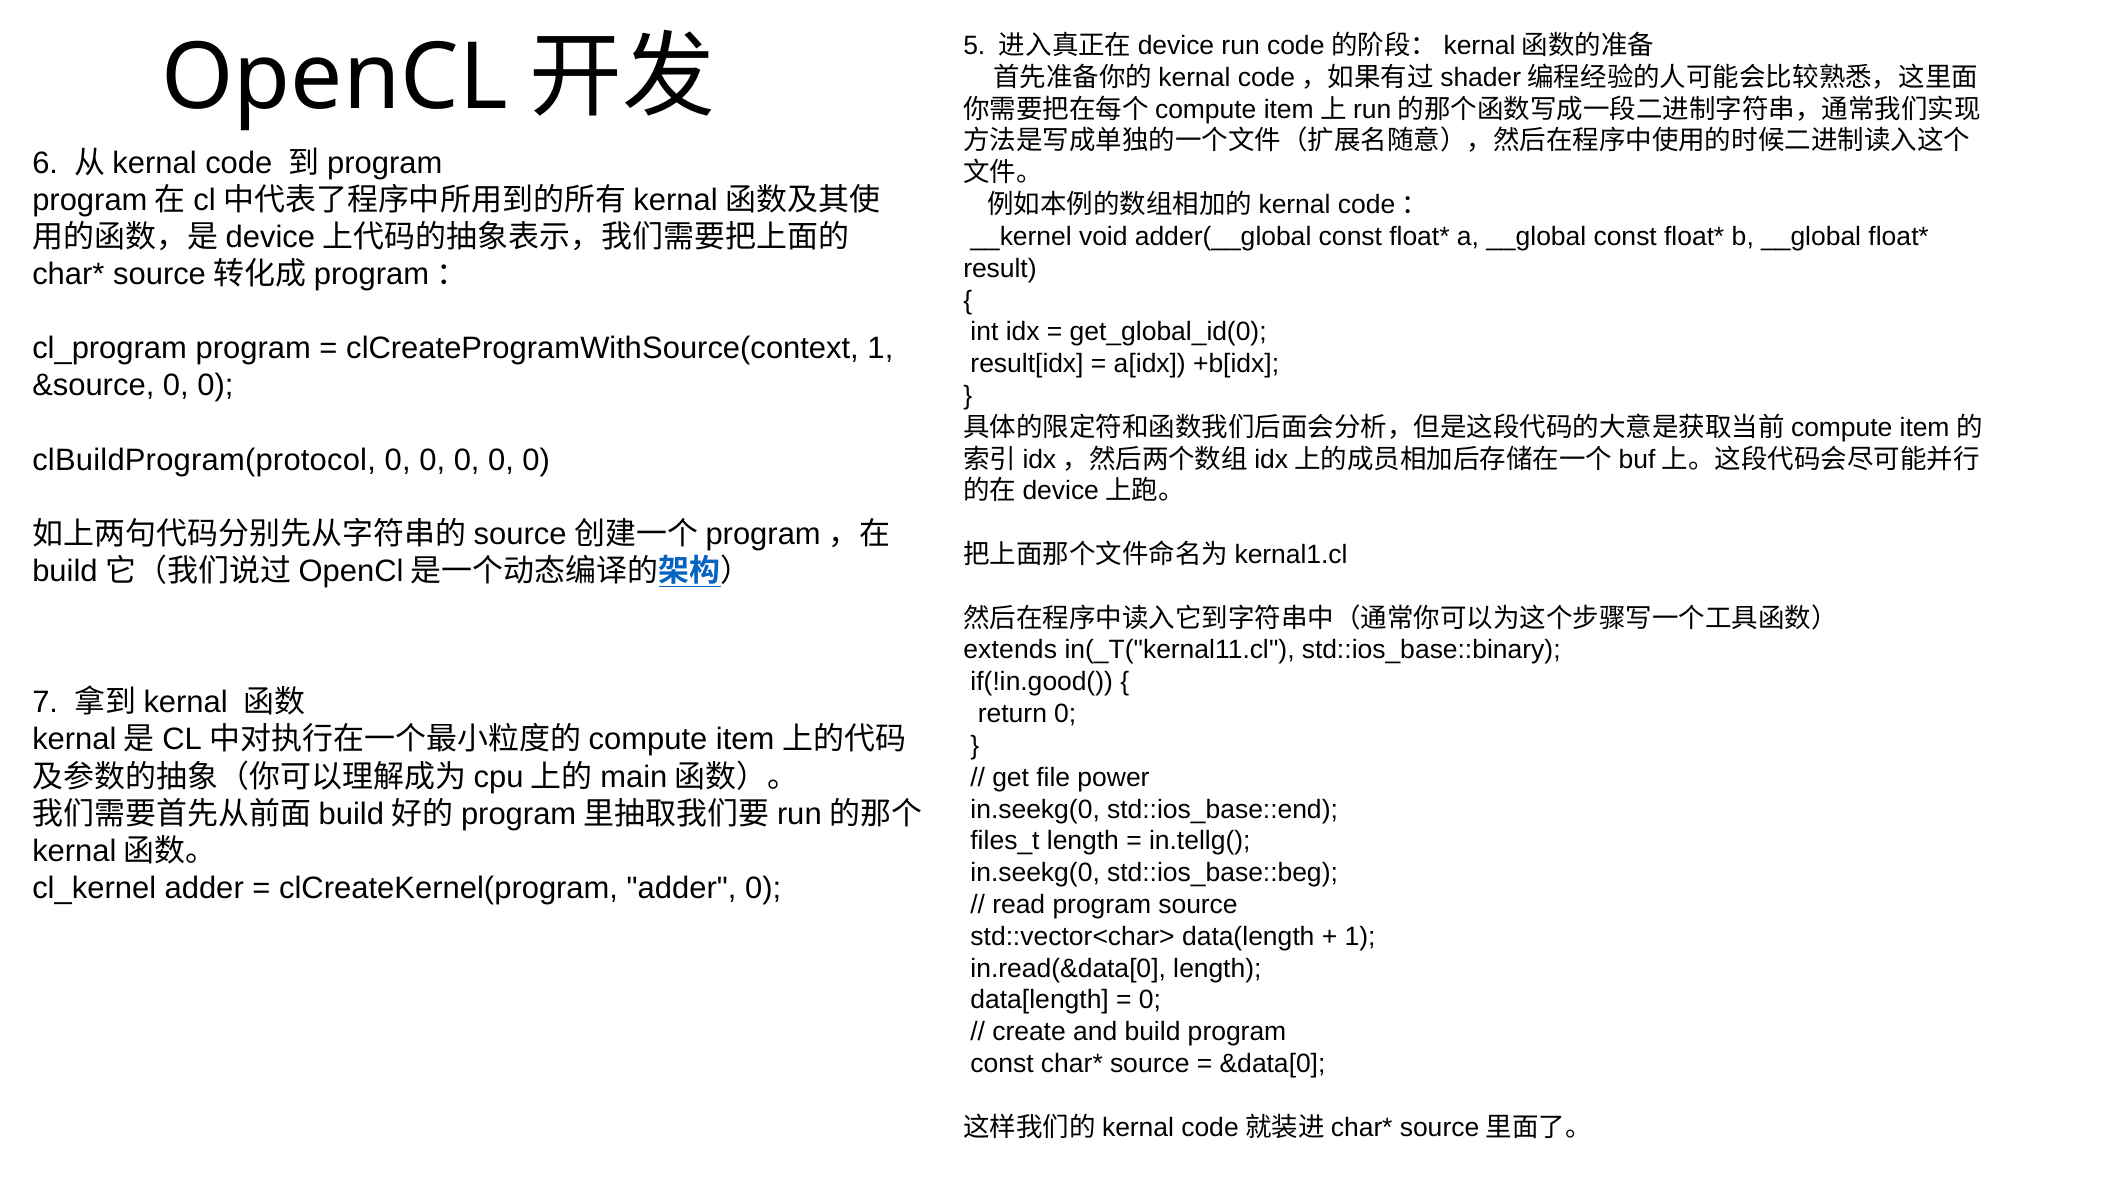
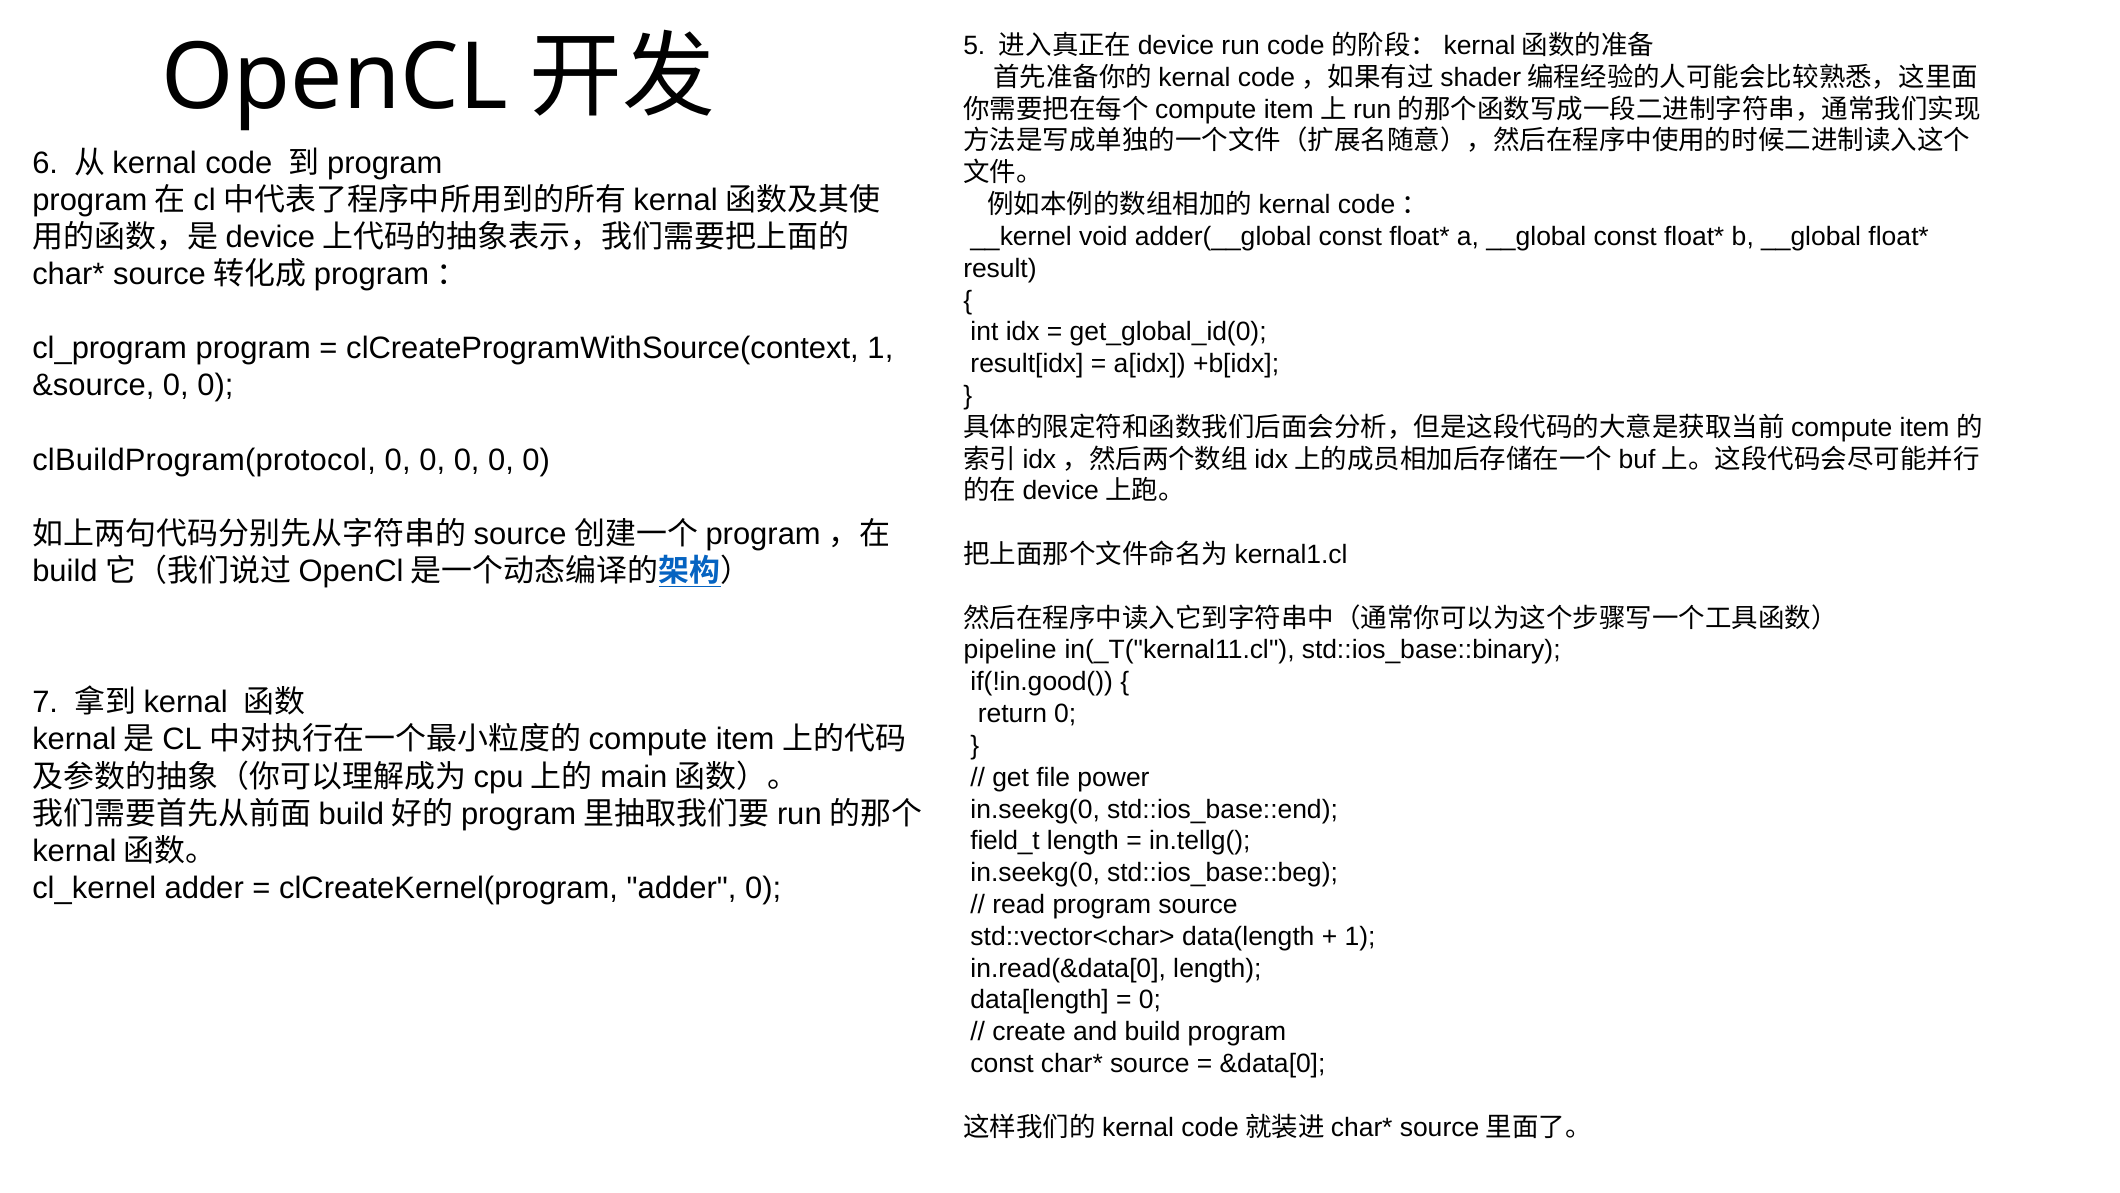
extends: extends -> pipeline
files_t: files_t -> field_t
